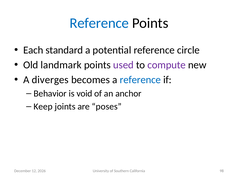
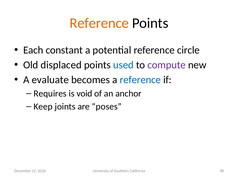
Reference at (99, 23) colour: blue -> orange
standard: standard -> constant
landmark: landmark -> displaced
used colour: purple -> blue
diverges: diverges -> evaluate
Behavior: Behavior -> Requires
